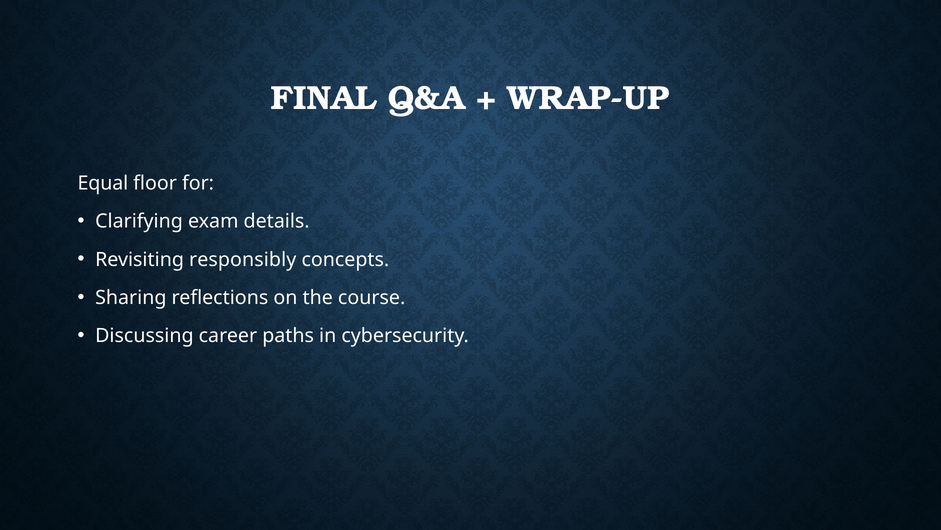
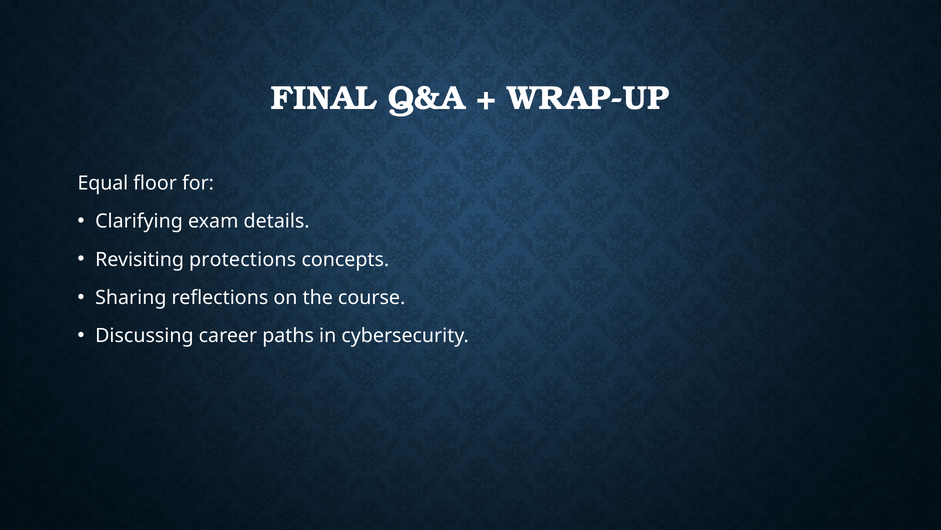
responsibly: responsibly -> protections
